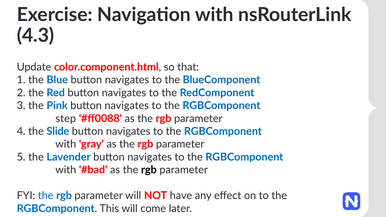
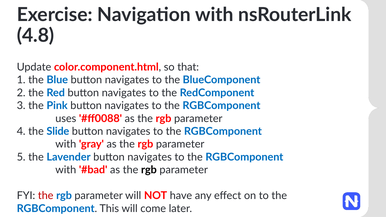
4.3: 4.3 -> 4.8
step: step -> uses
the at (46, 196) colour: blue -> red
